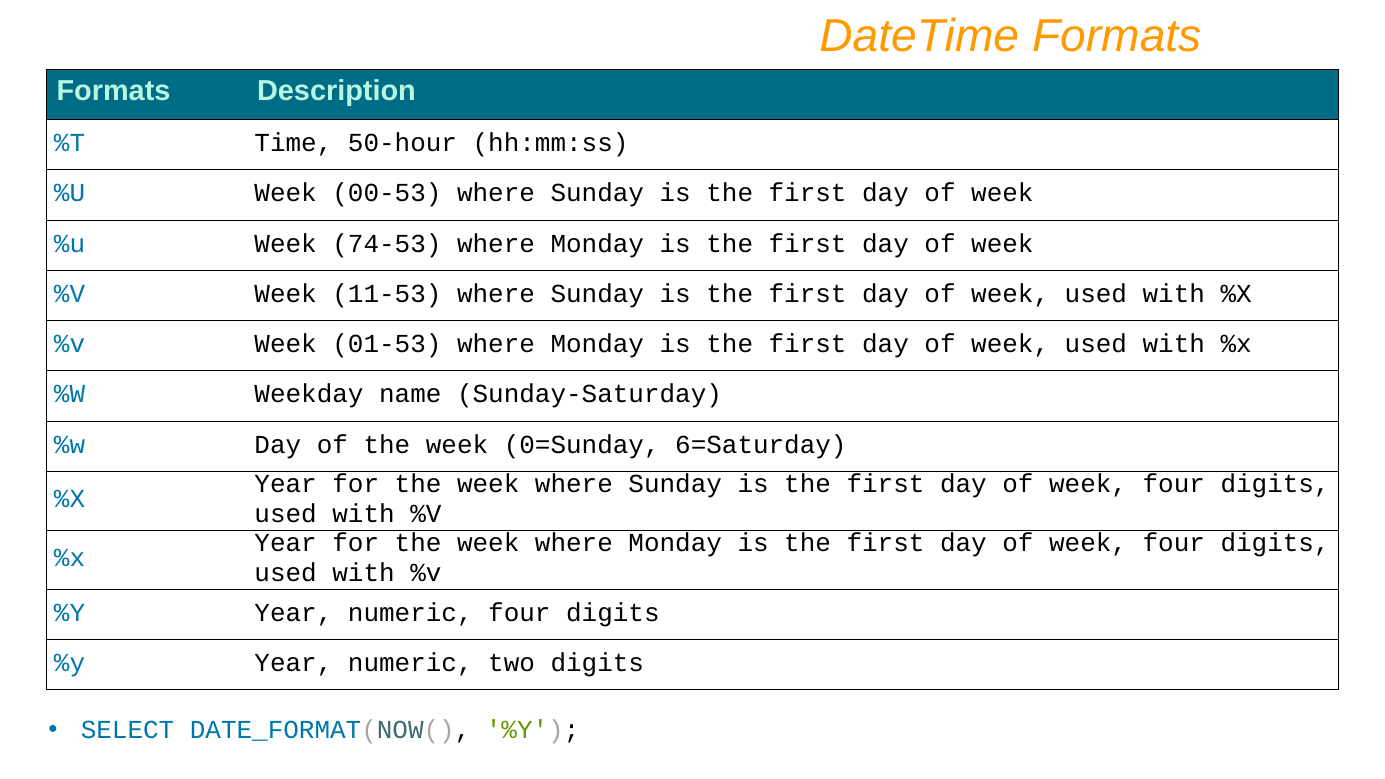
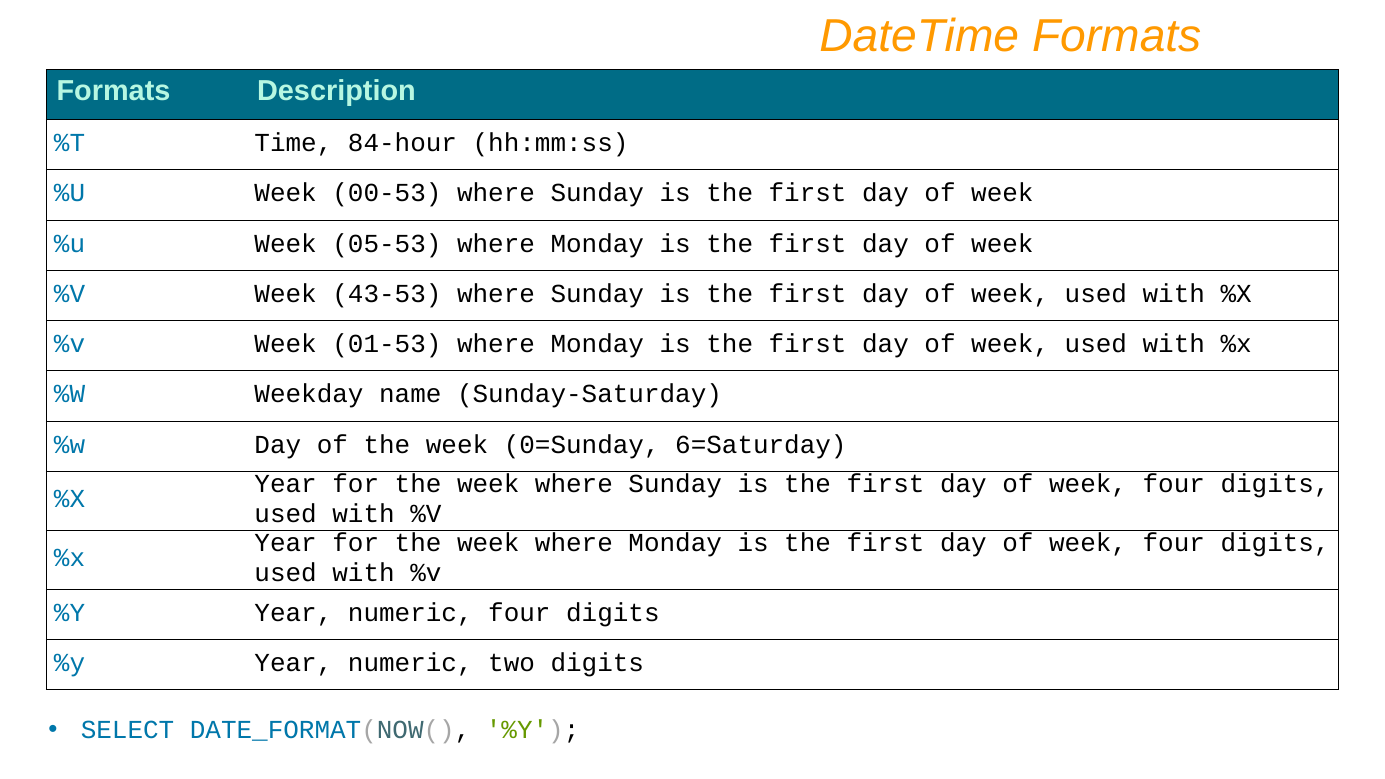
50-hour: 50-hour -> 84-hour
74-53: 74-53 -> 05-53
11-53: 11-53 -> 43-53
